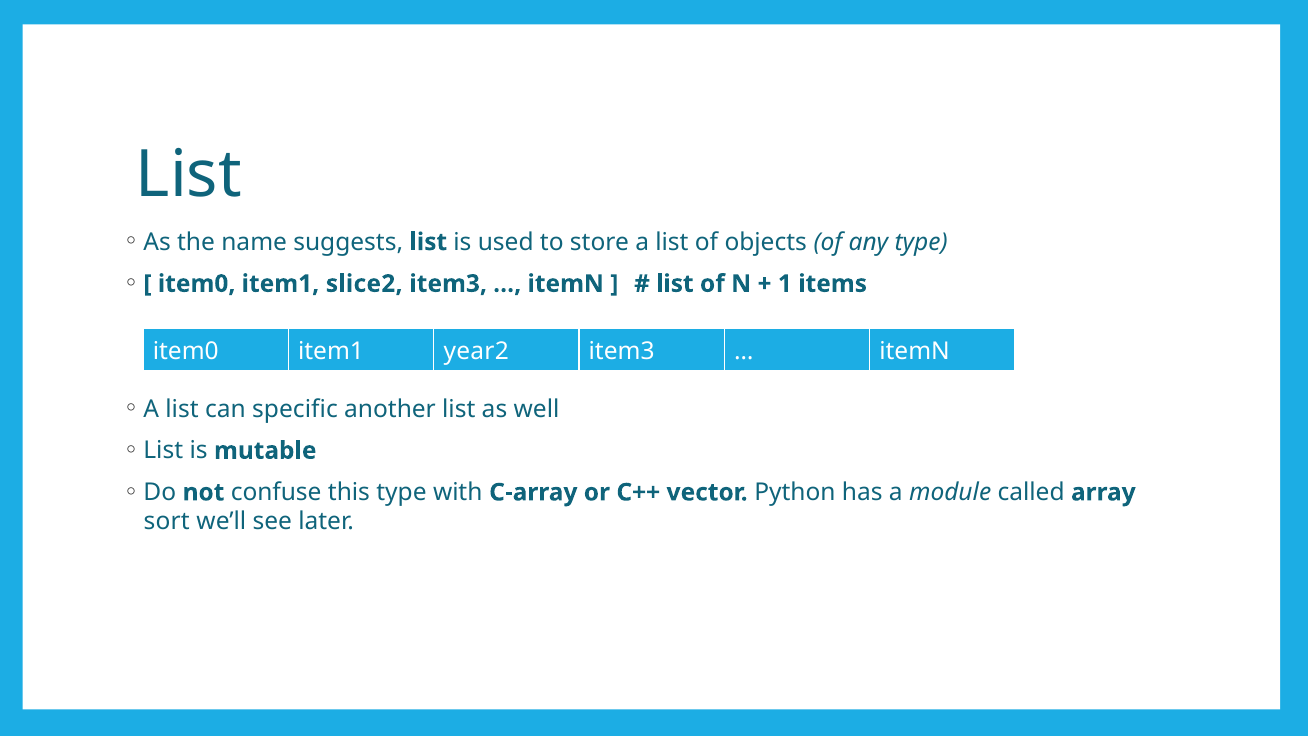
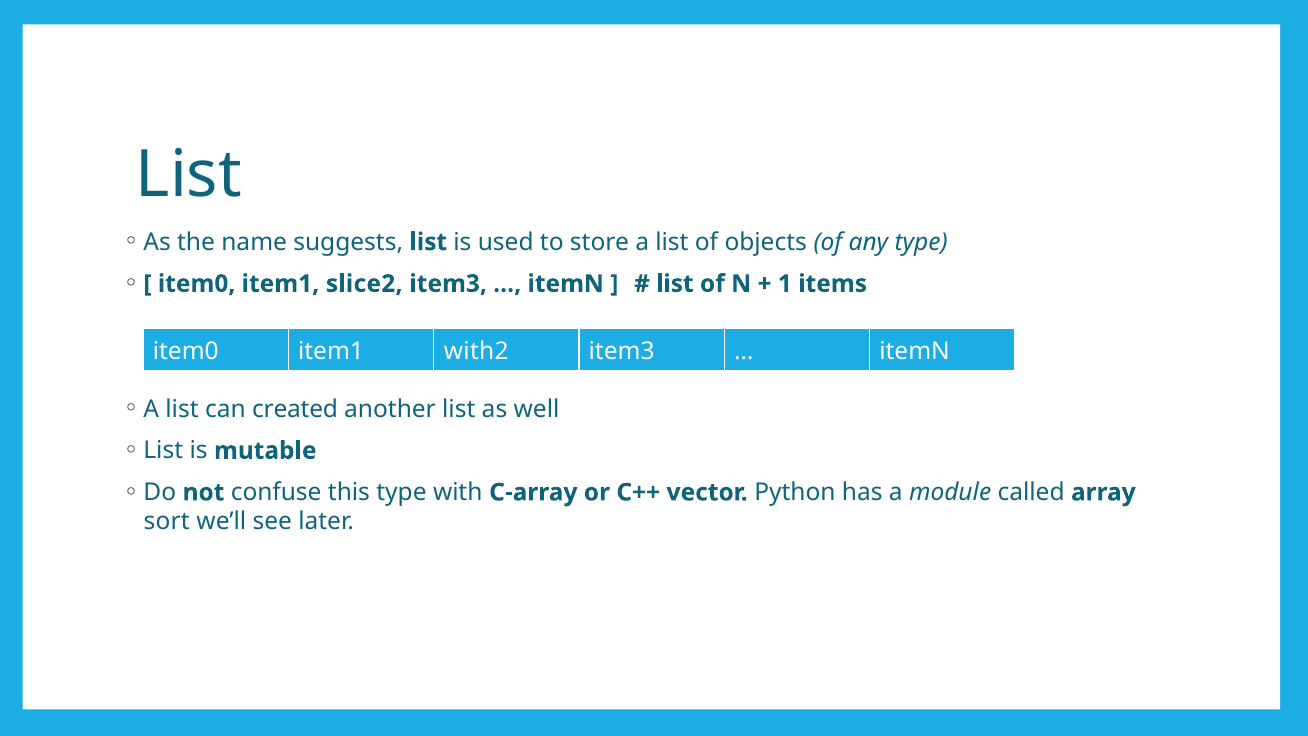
year2: year2 -> with2
specific: specific -> created
